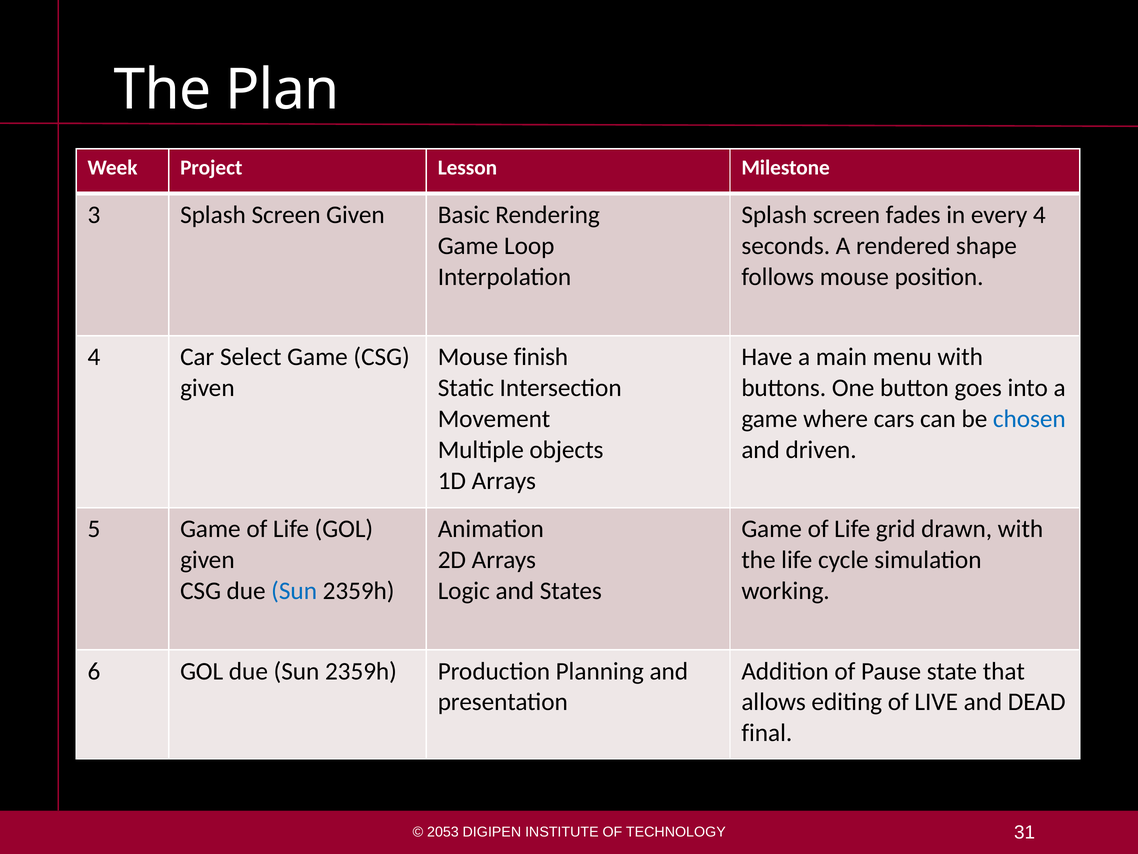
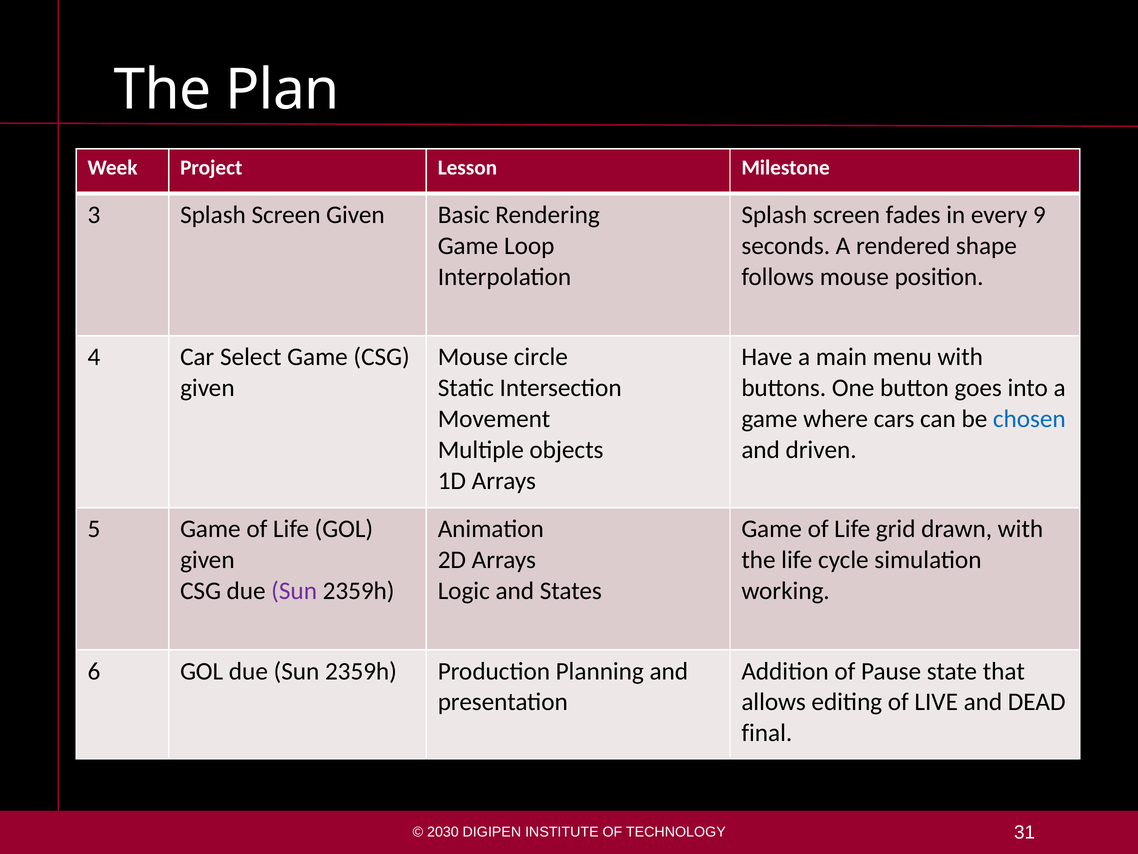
every 4: 4 -> 9
finish: finish -> circle
Sun at (294, 591) colour: blue -> purple
2053: 2053 -> 2030
